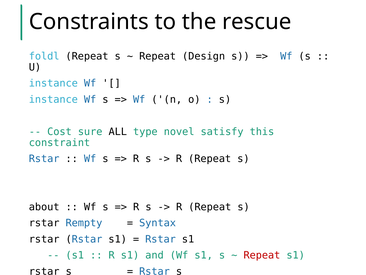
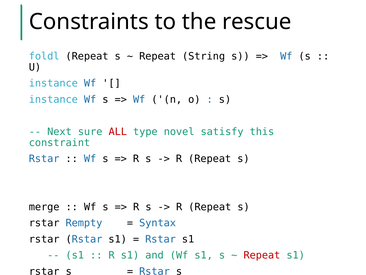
Design: Design -> String
Cost: Cost -> Next
ALL colour: black -> red
about: about -> merge
